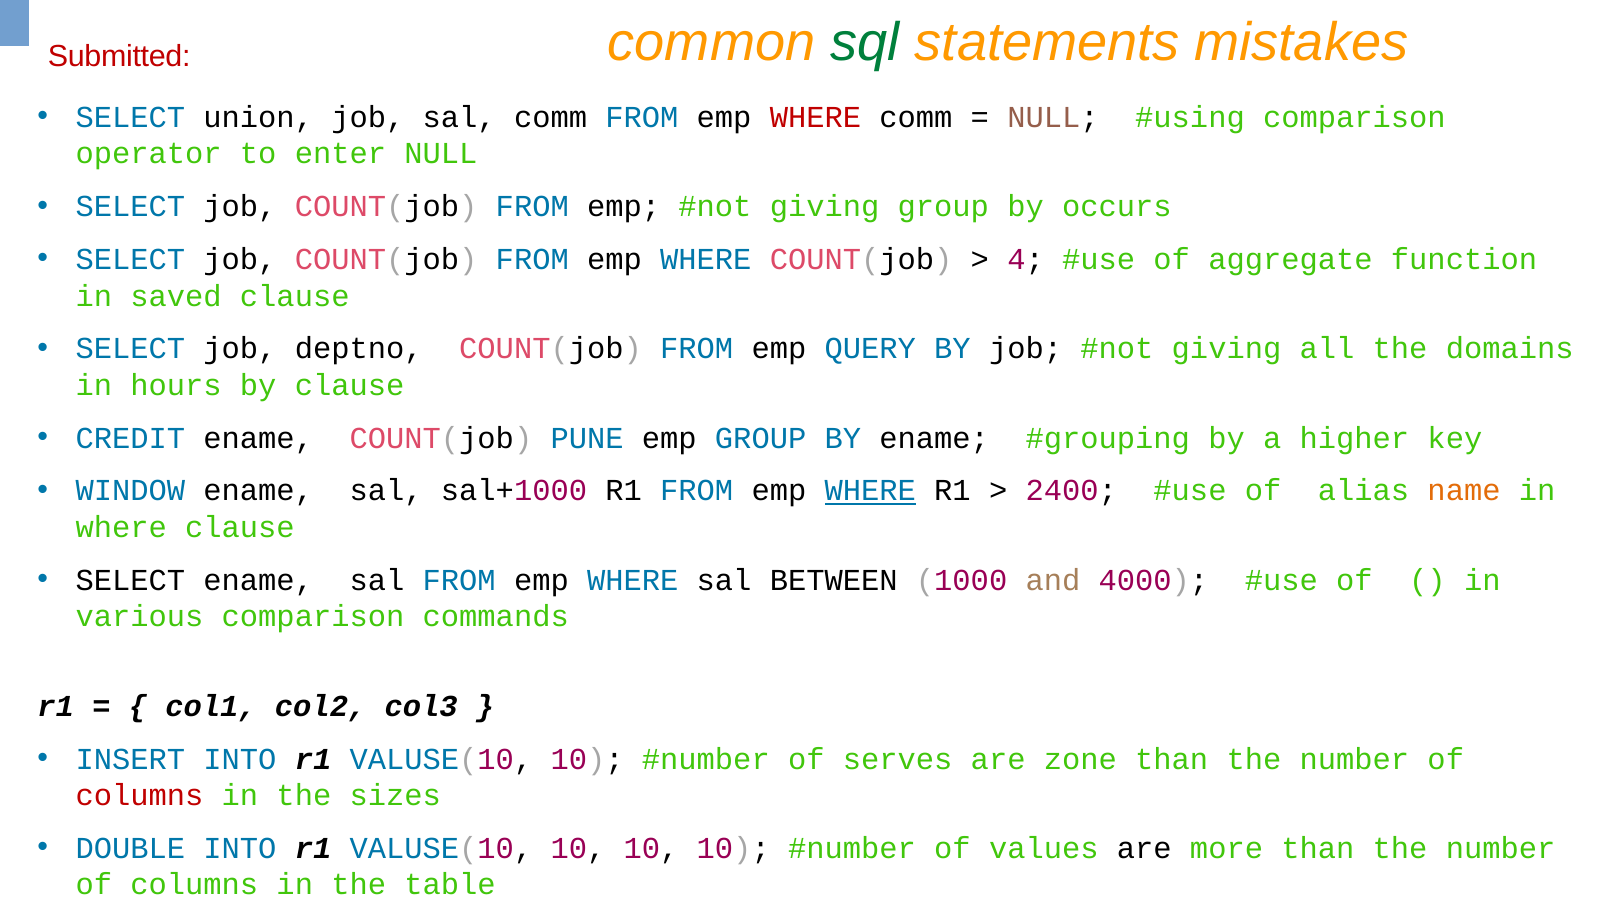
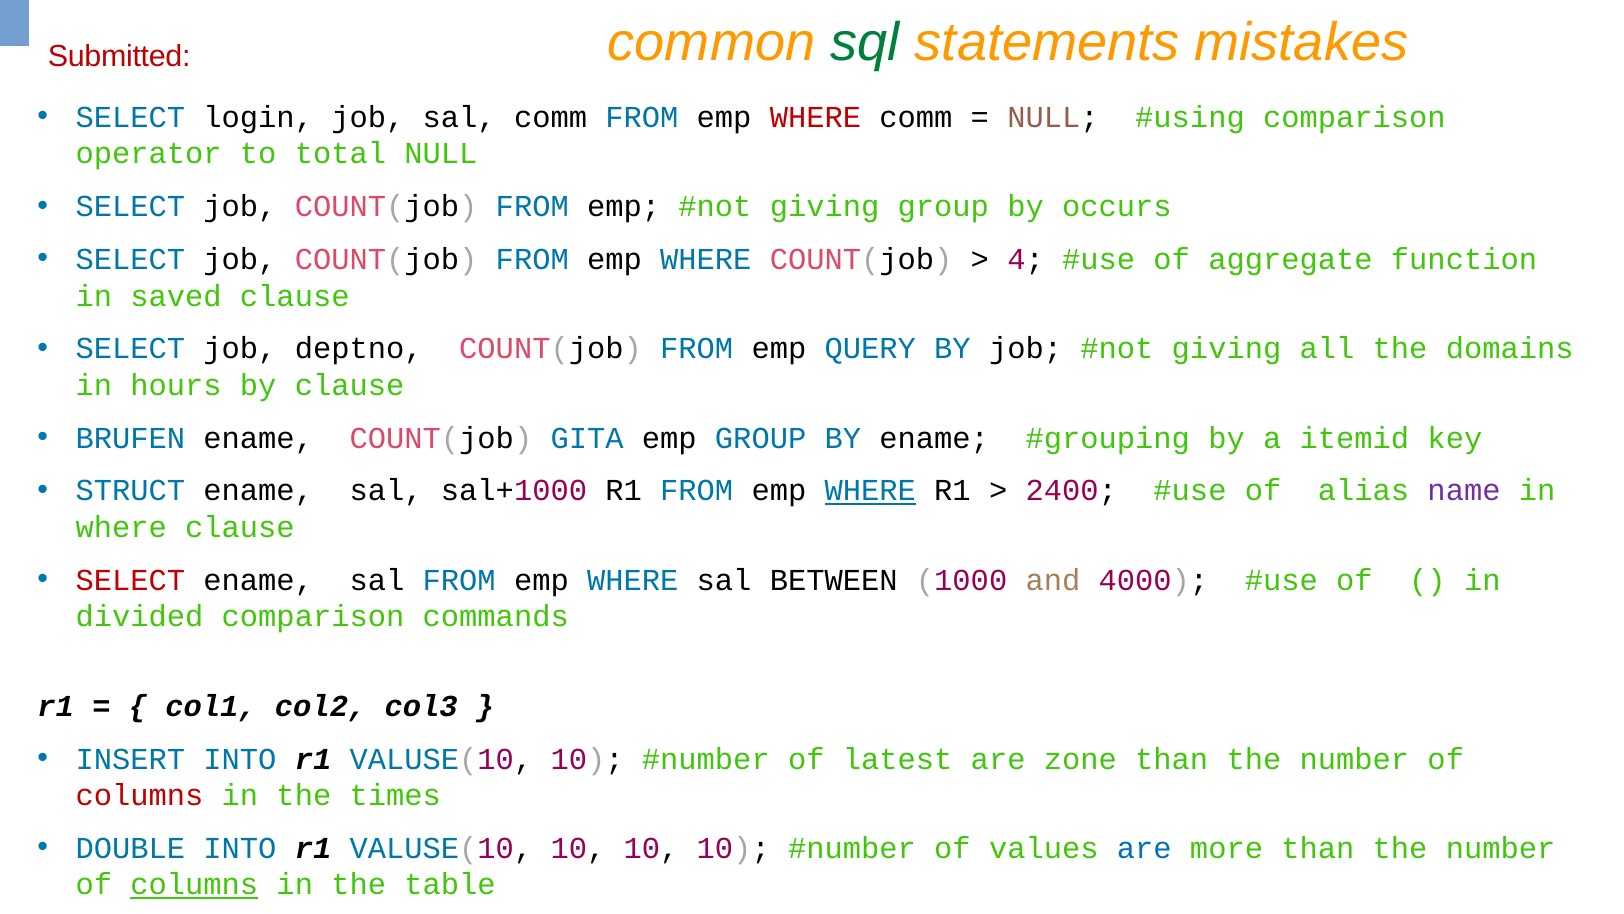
union: union -> login
enter: enter -> total
CREDIT: CREDIT -> BRUFEN
PUNE: PUNE -> GITA
higher: higher -> itemid
WINDOW: WINDOW -> STRUCT
name colour: orange -> purple
SELECT at (130, 580) colour: black -> red
various: various -> divided
serves: serves -> latest
sizes: sizes -> times
are at (1144, 848) colour: black -> blue
columns at (194, 884) underline: none -> present
